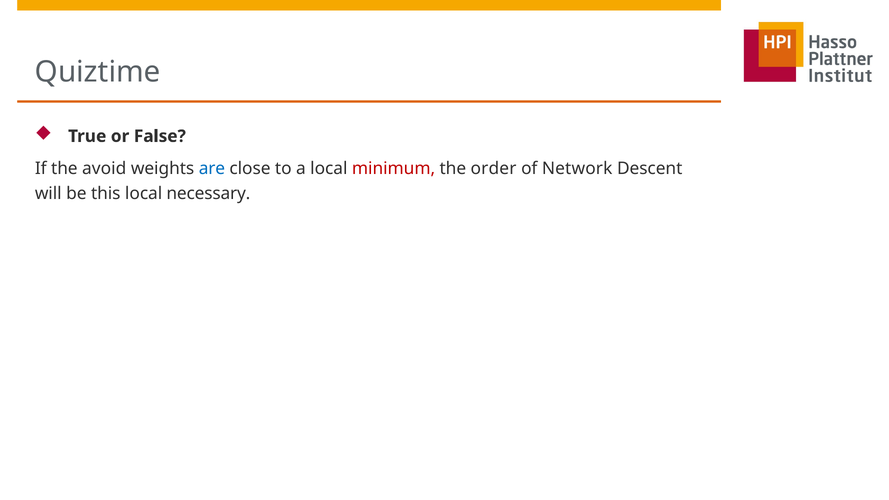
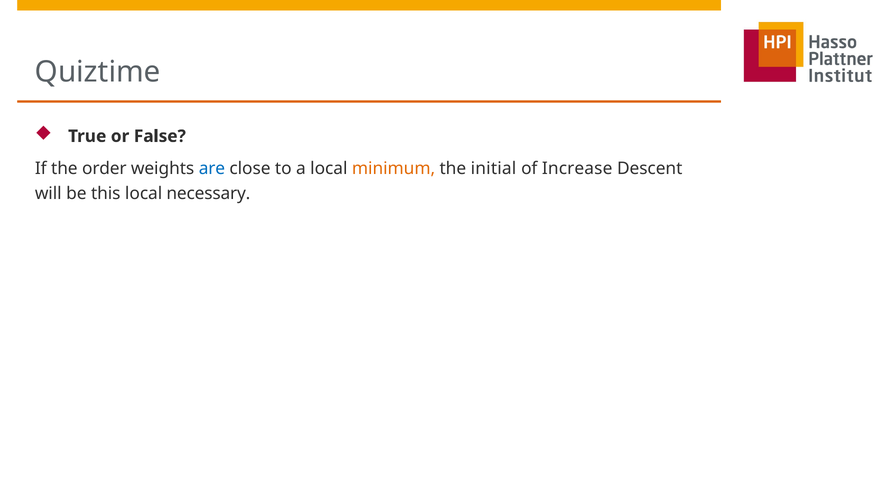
avoid: avoid -> order
minimum colour: red -> orange
order: order -> initial
Network: Network -> Increase
